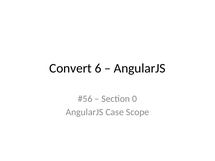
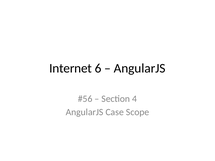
Convert: Convert -> Internet
0: 0 -> 4
